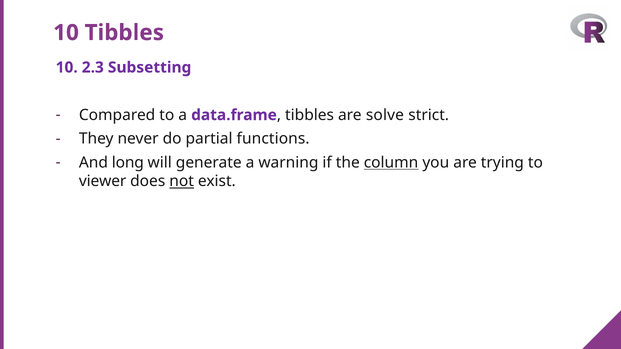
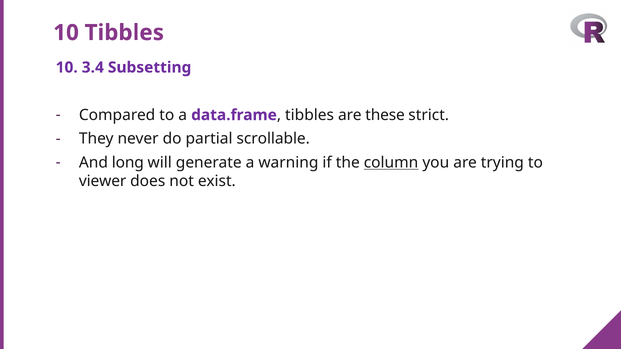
2.3: 2.3 -> 3.4
solve: solve -> these
functions: functions -> scrollable
not underline: present -> none
